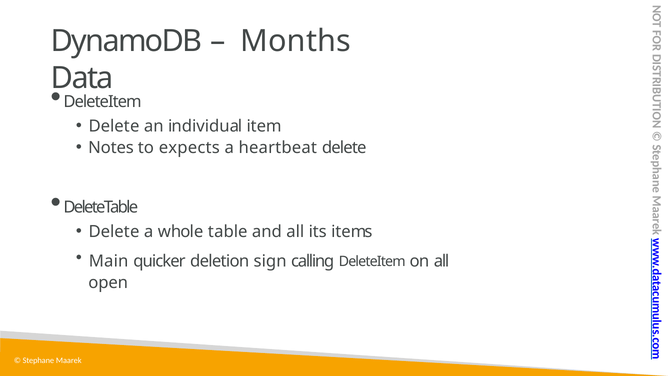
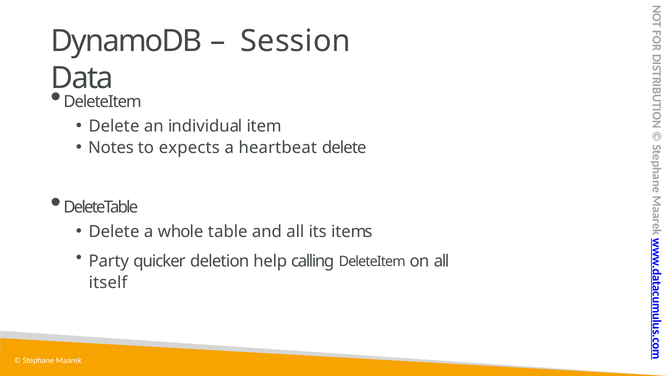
Months: Months -> Session
Main: Main -> Party
sign: sign -> help
open: open -> itself
